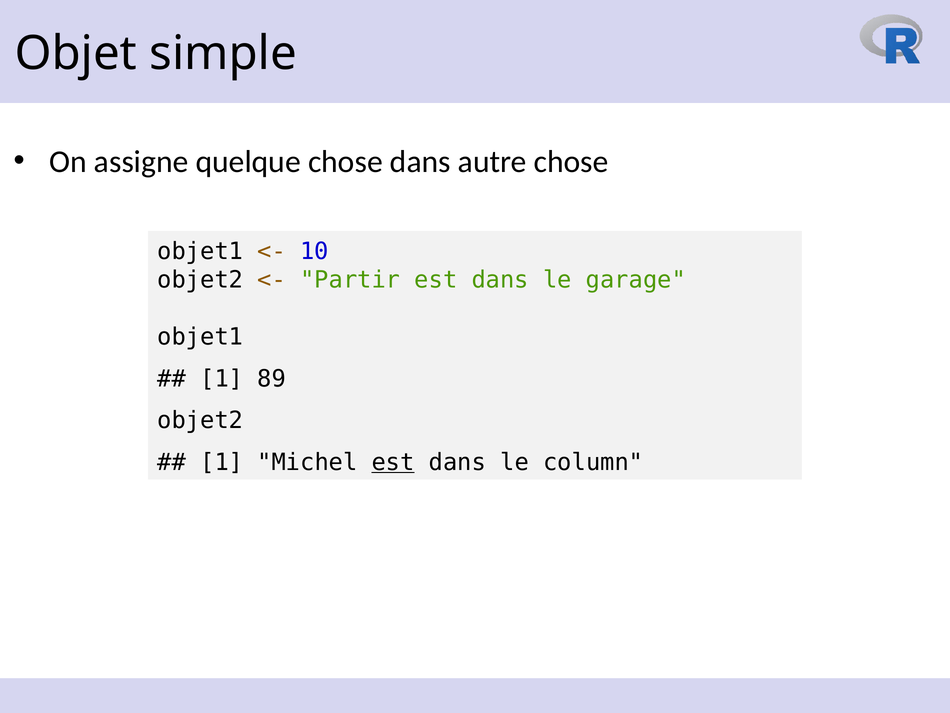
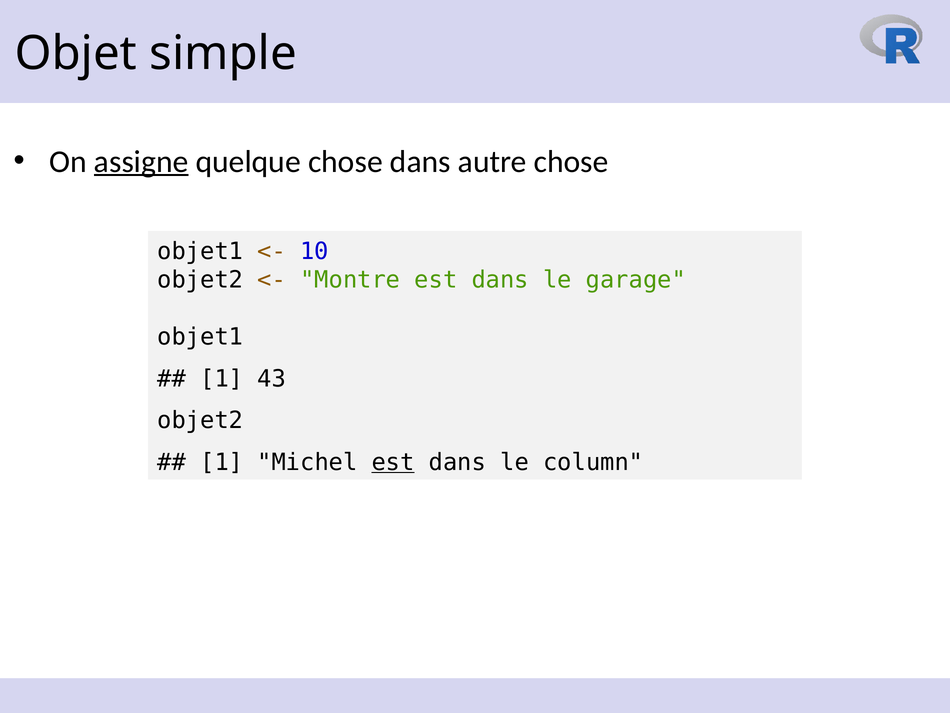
assigne underline: none -> present
Partir: Partir -> Montre
89: 89 -> 43
